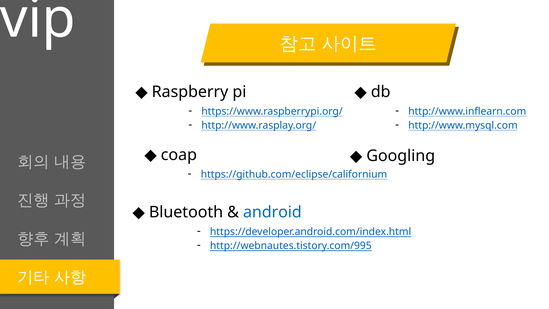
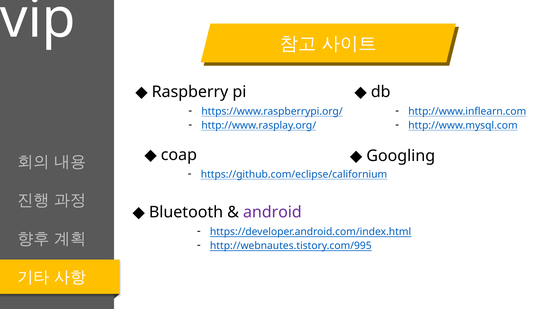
android colour: blue -> purple
